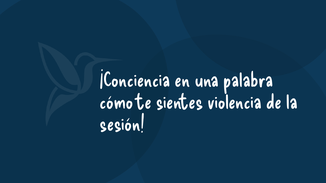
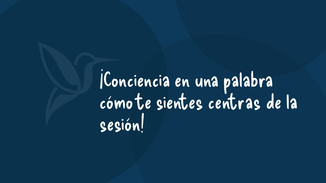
violencia: violencia -> centras
